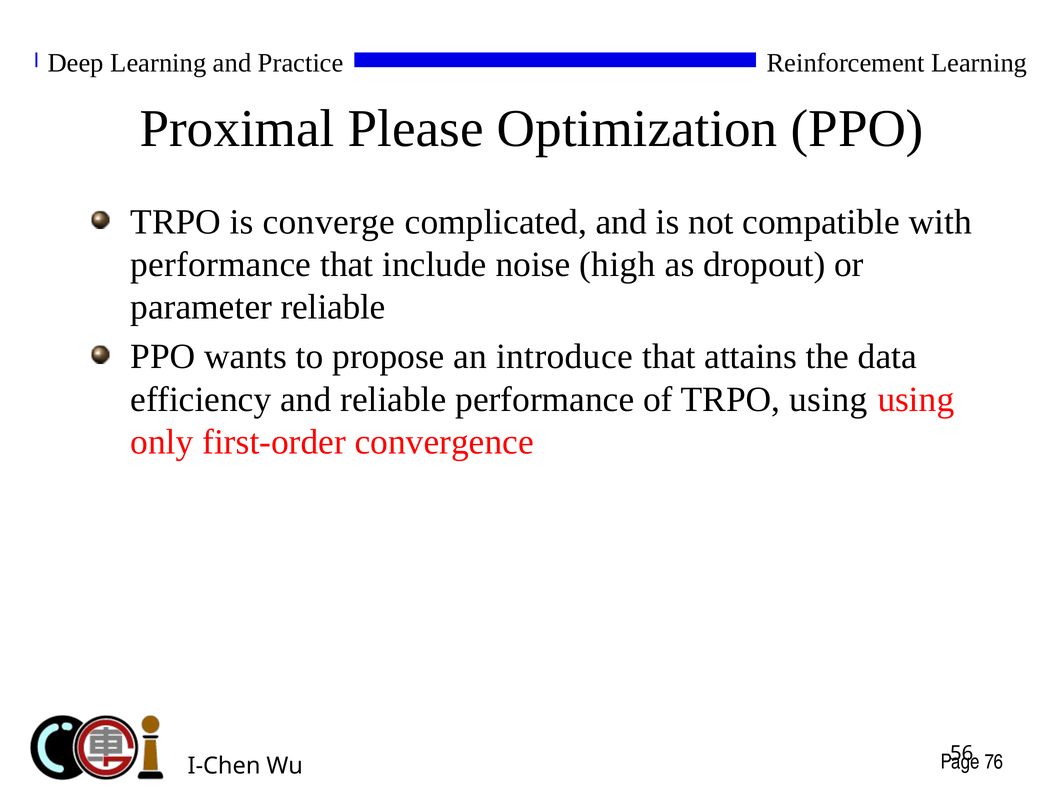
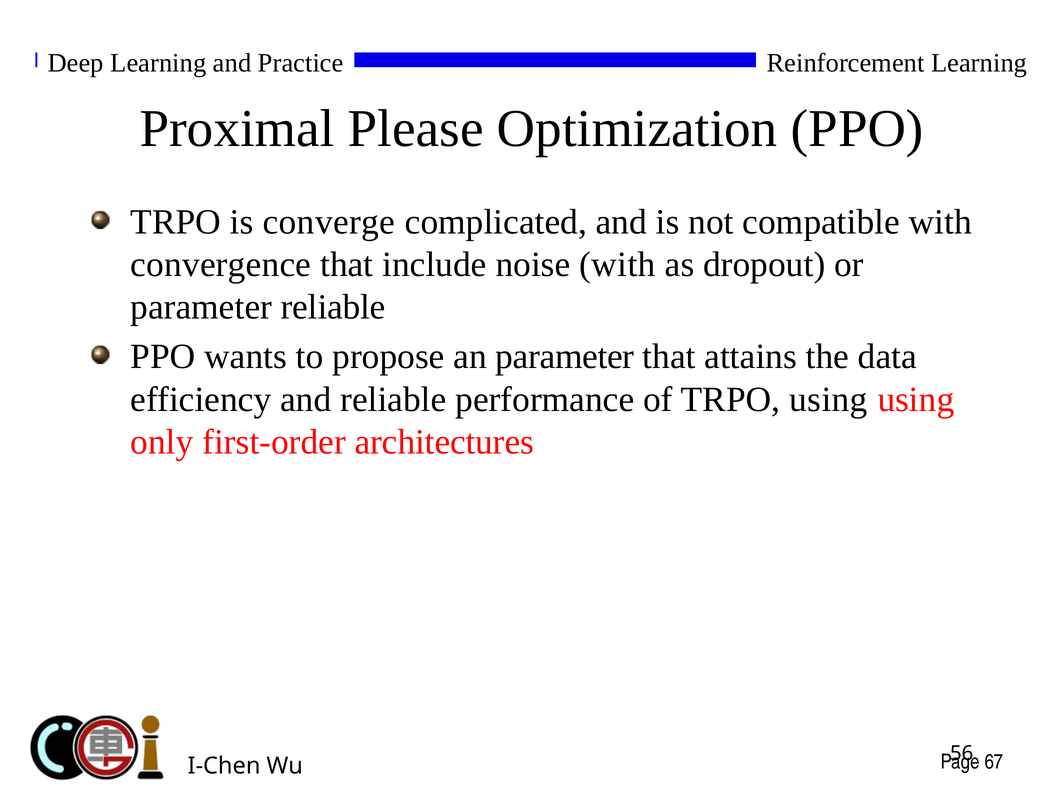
performance at (221, 265): performance -> convergence
noise high: high -> with
an introduce: introduce -> parameter
convergence: convergence -> architectures
76: 76 -> 67
